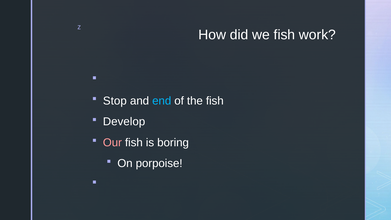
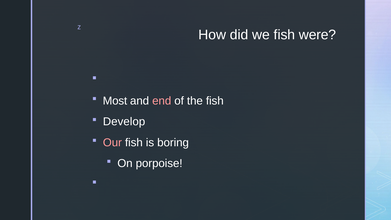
work: work -> were
Stop: Stop -> Most
end colour: light blue -> pink
